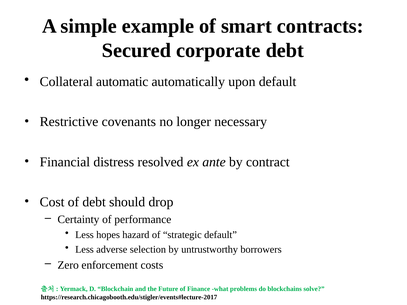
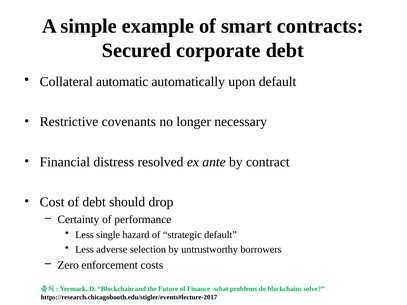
hopes: hopes -> single
